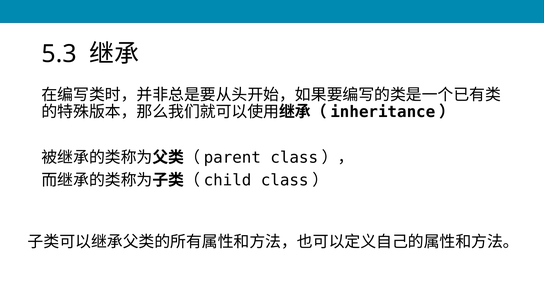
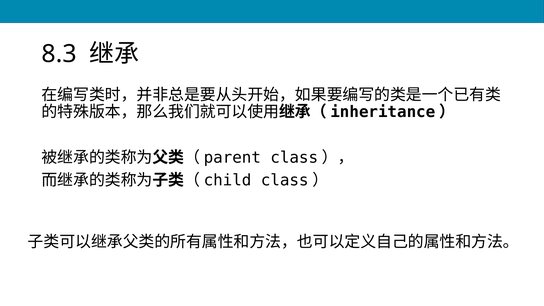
5.3: 5.3 -> 8.3
